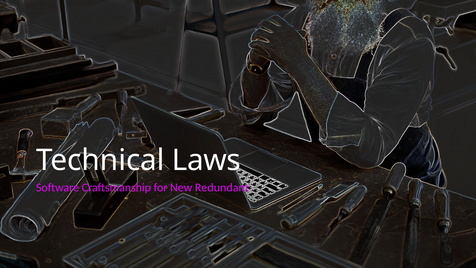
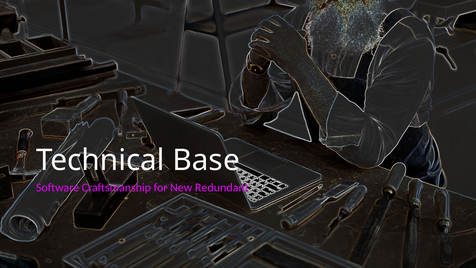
Laws: Laws -> Base
